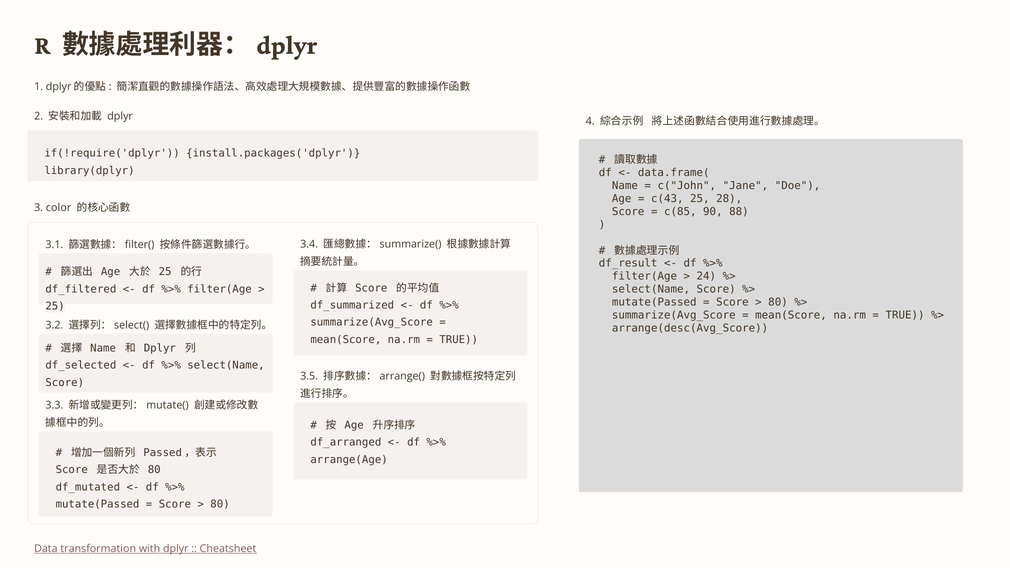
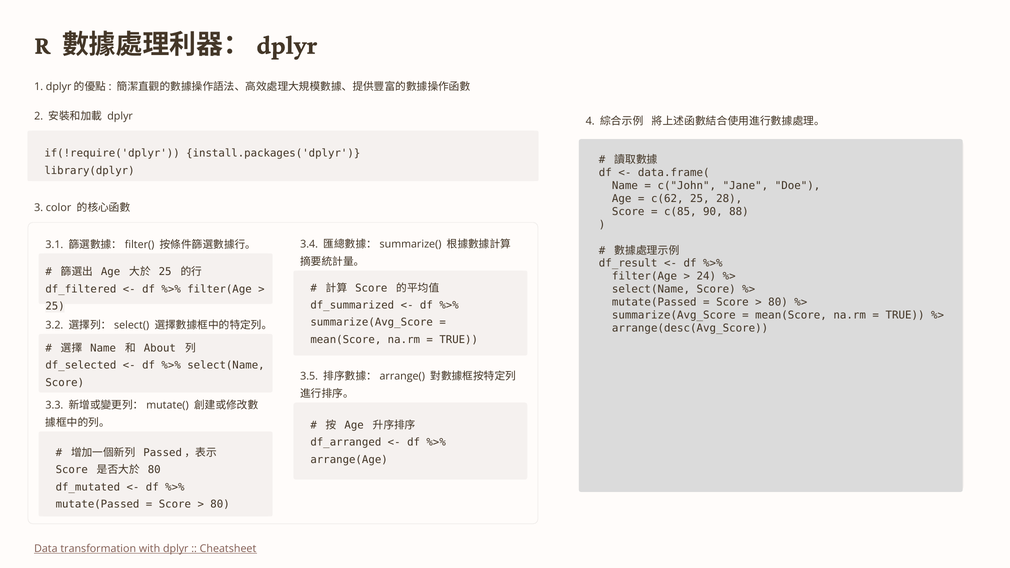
c(43: c(43 -> c(62
Dplyr at (160, 348): Dplyr -> About
